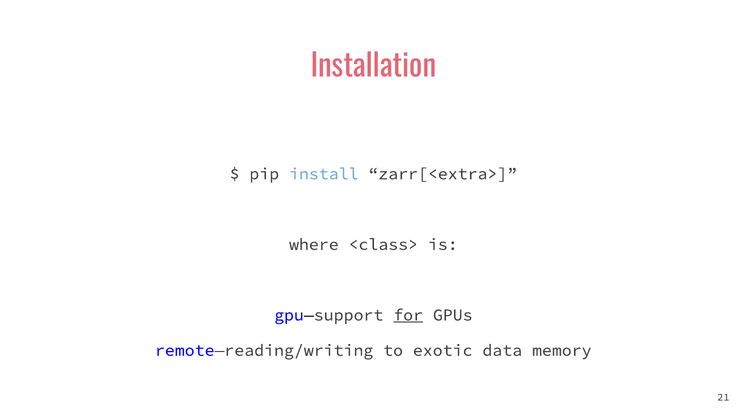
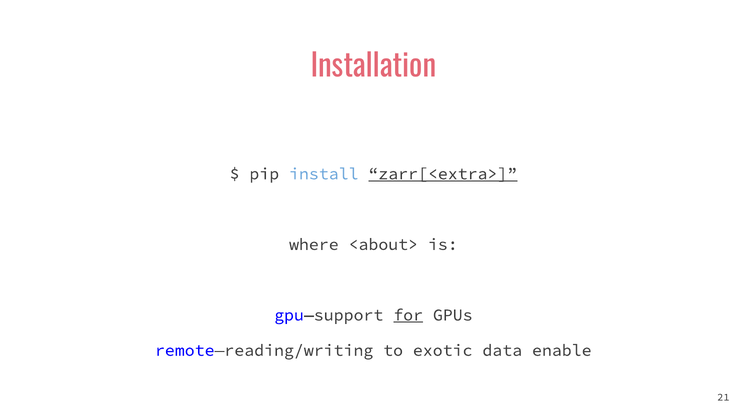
zarr[<extra> underline: none -> present
<class>: <class> -> <about>
memory: memory -> enable
